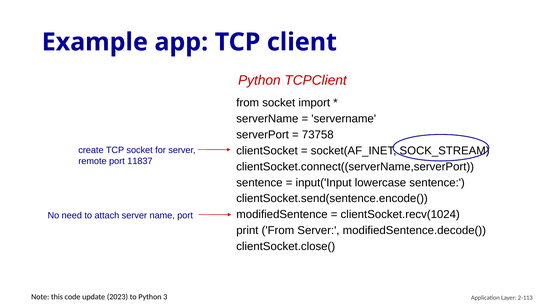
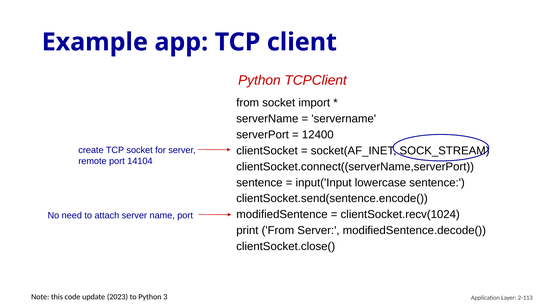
73758: 73758 -> 12400
11837: 11837 -> 14104
